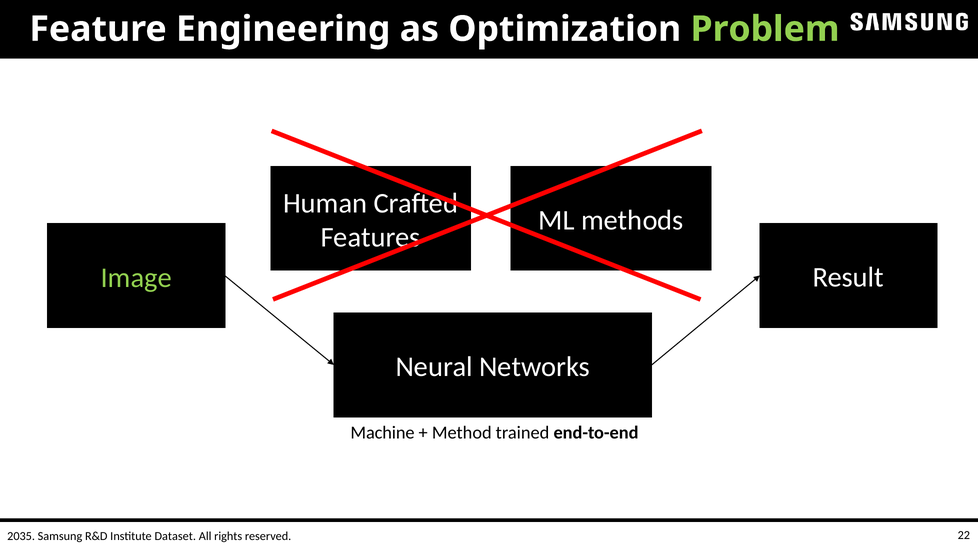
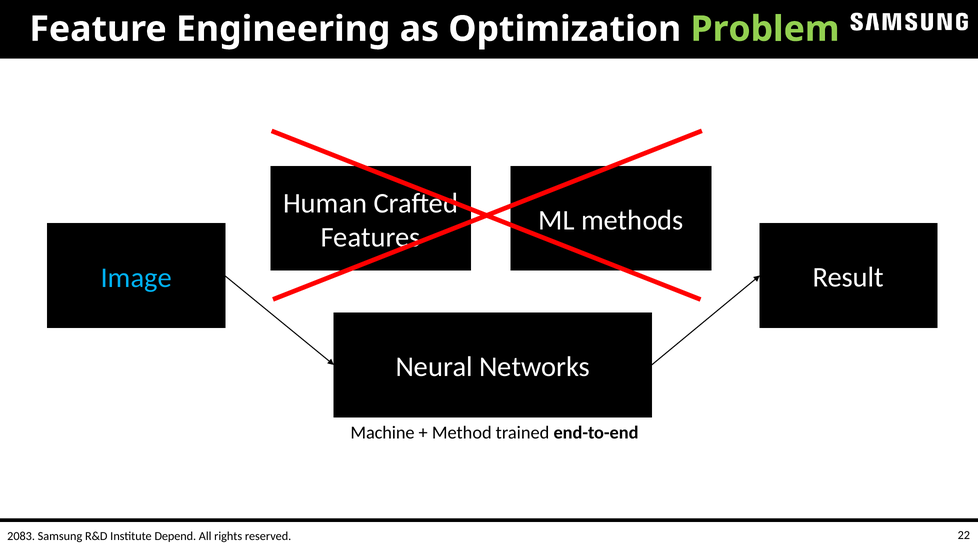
Image colour: light green -> light blue
2035: 2035 -> 2083
Dataset: Dataset -> Depend
